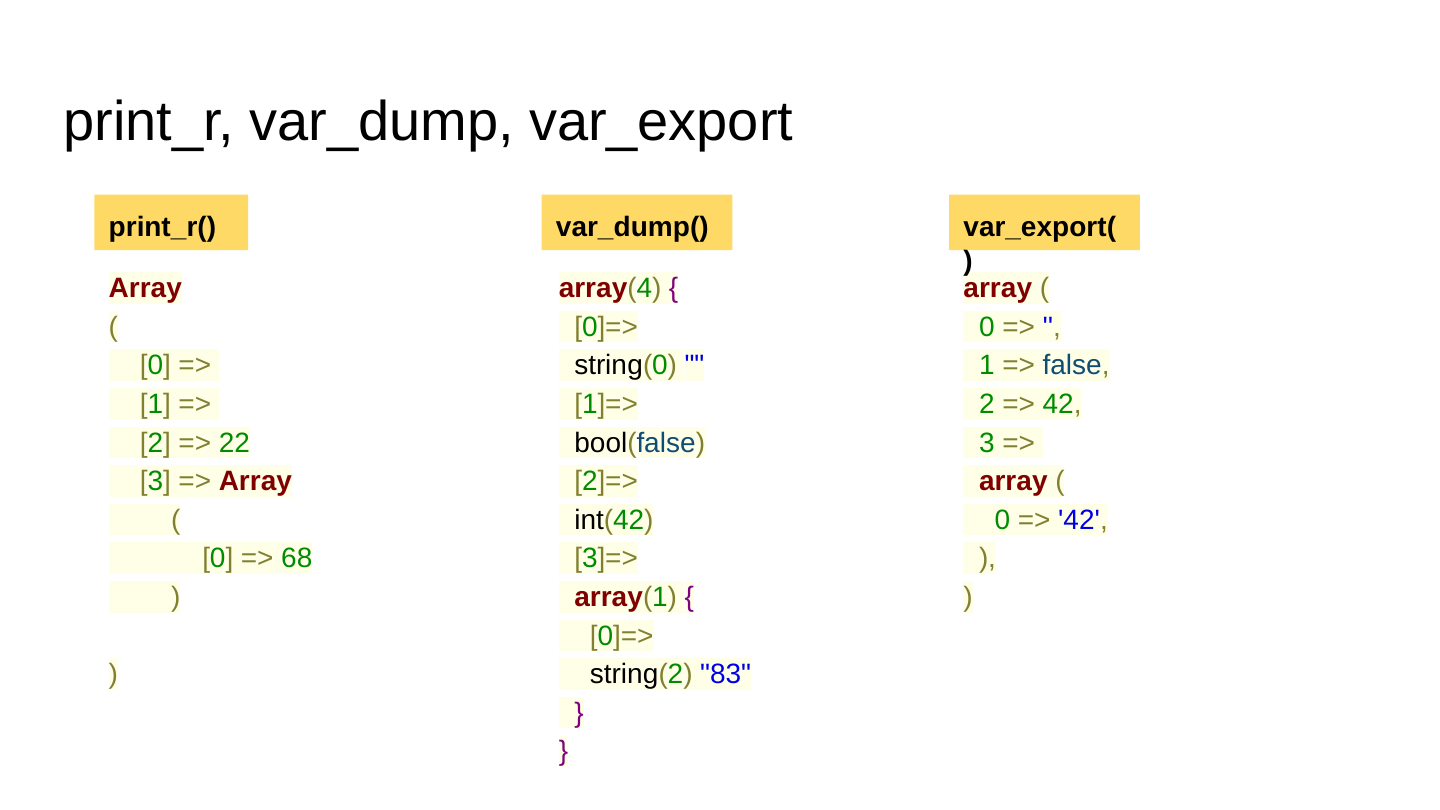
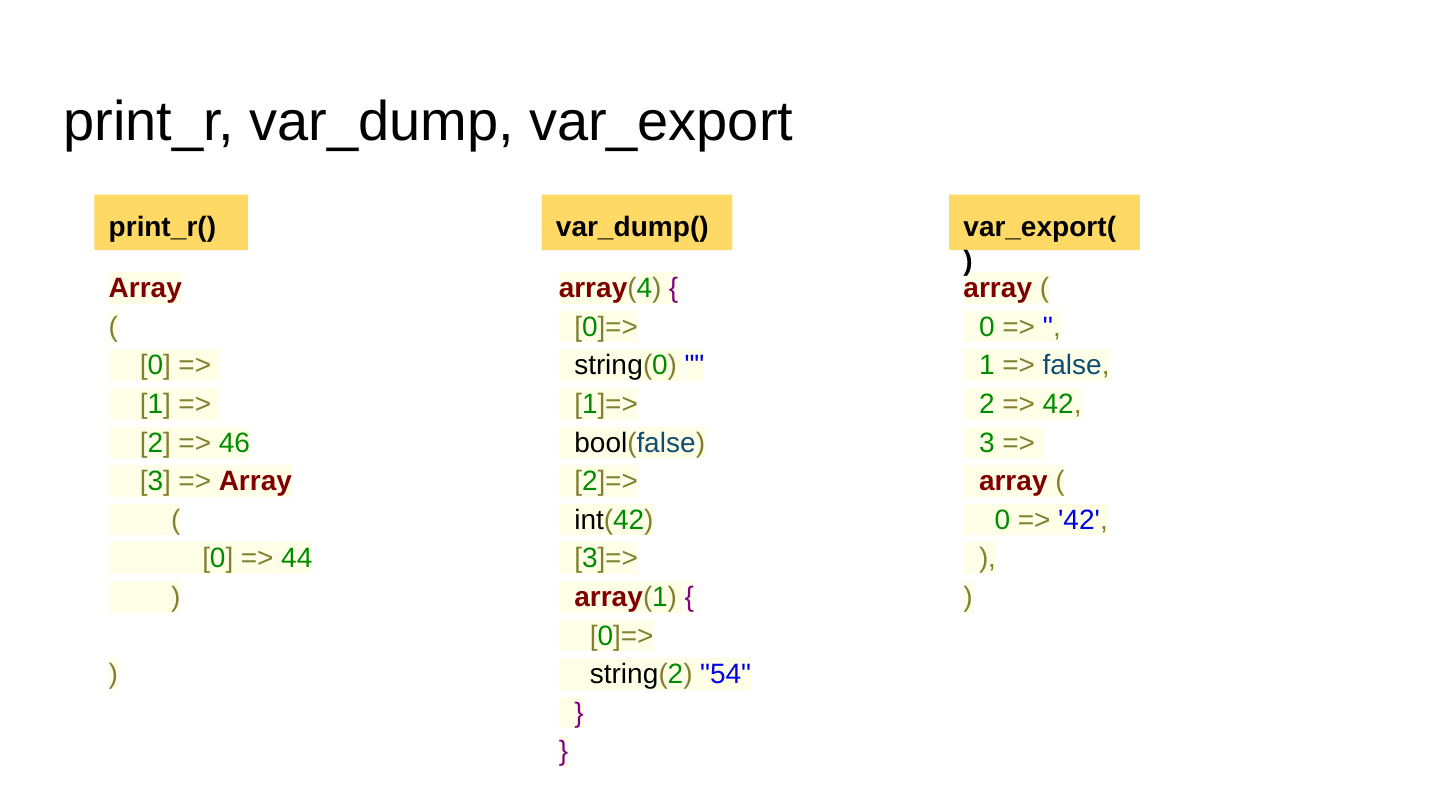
22: 22 -> 46
68: 68 -> 44
83: 83 -> 54
